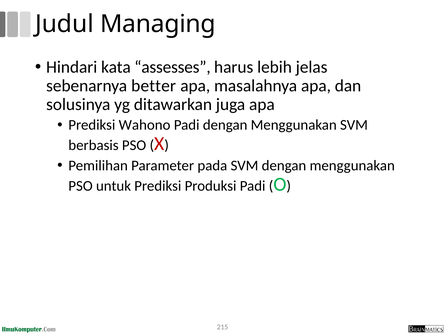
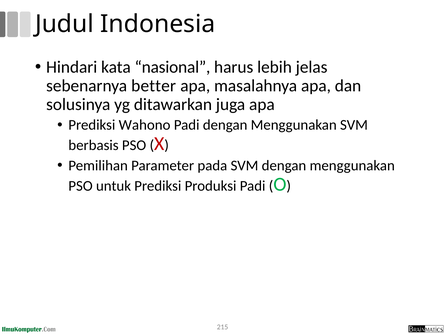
Managing: Managing -> Indonesia
assesses: assesses -> nasional
